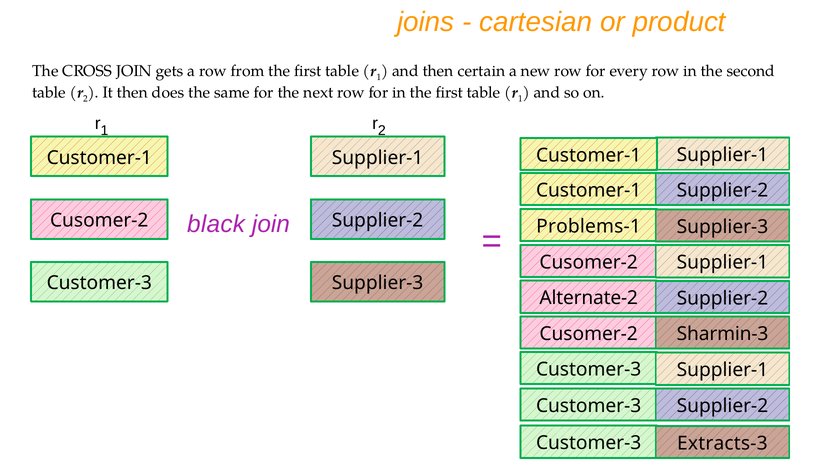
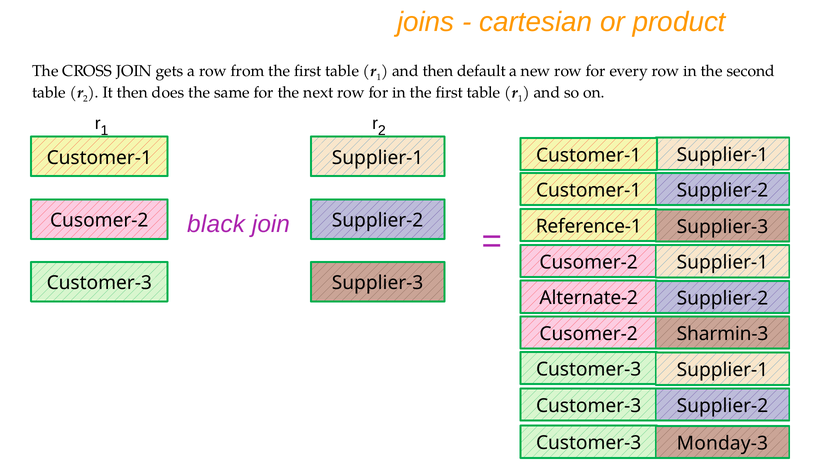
certain: certain -> default
Problems-1: Problems-1 -> Reference-1
Extracts-3: Extracts-3 -> Monday-3
